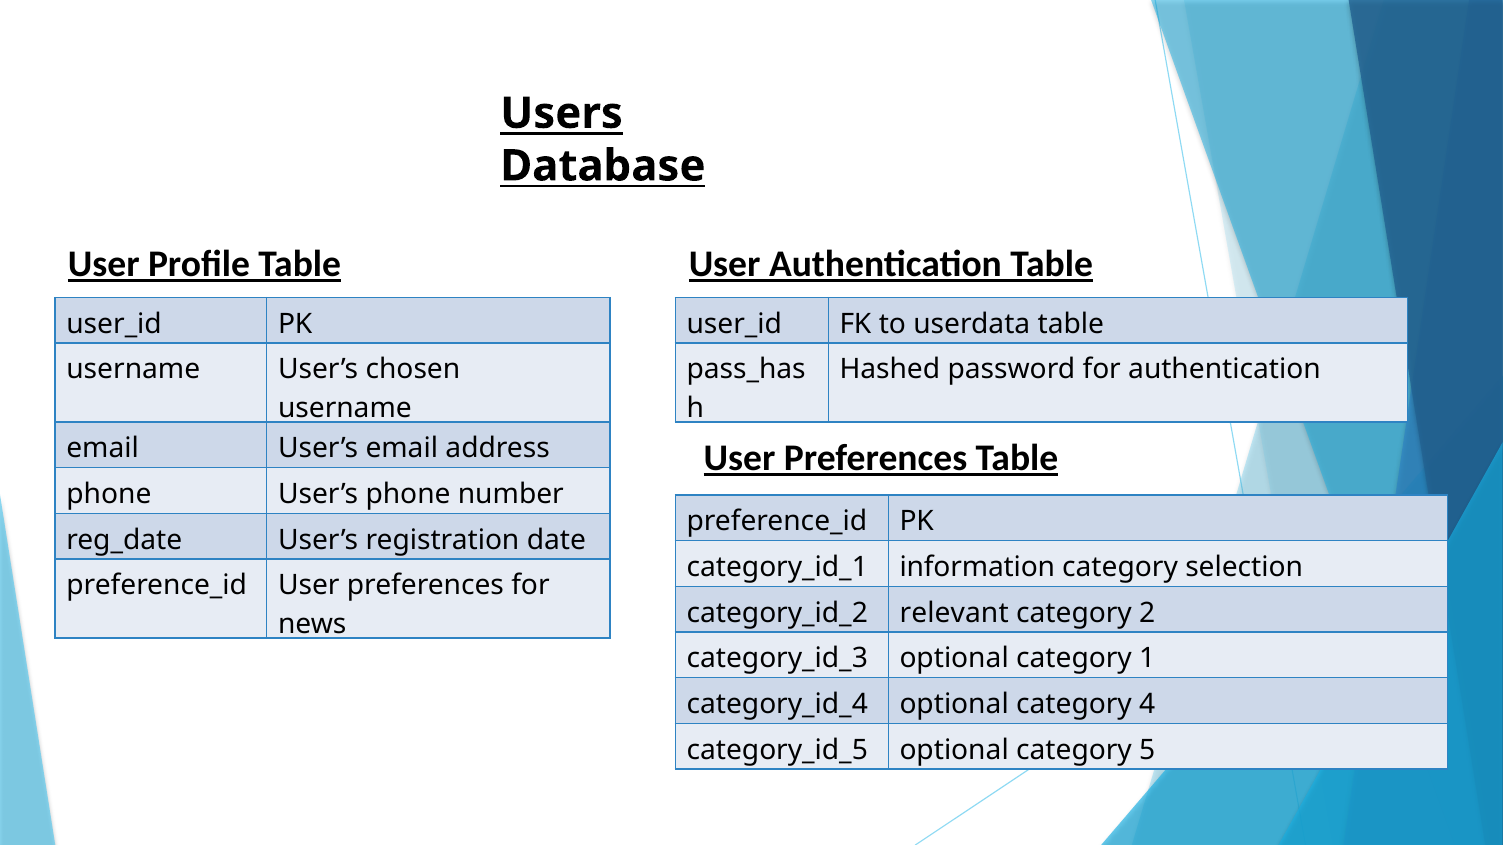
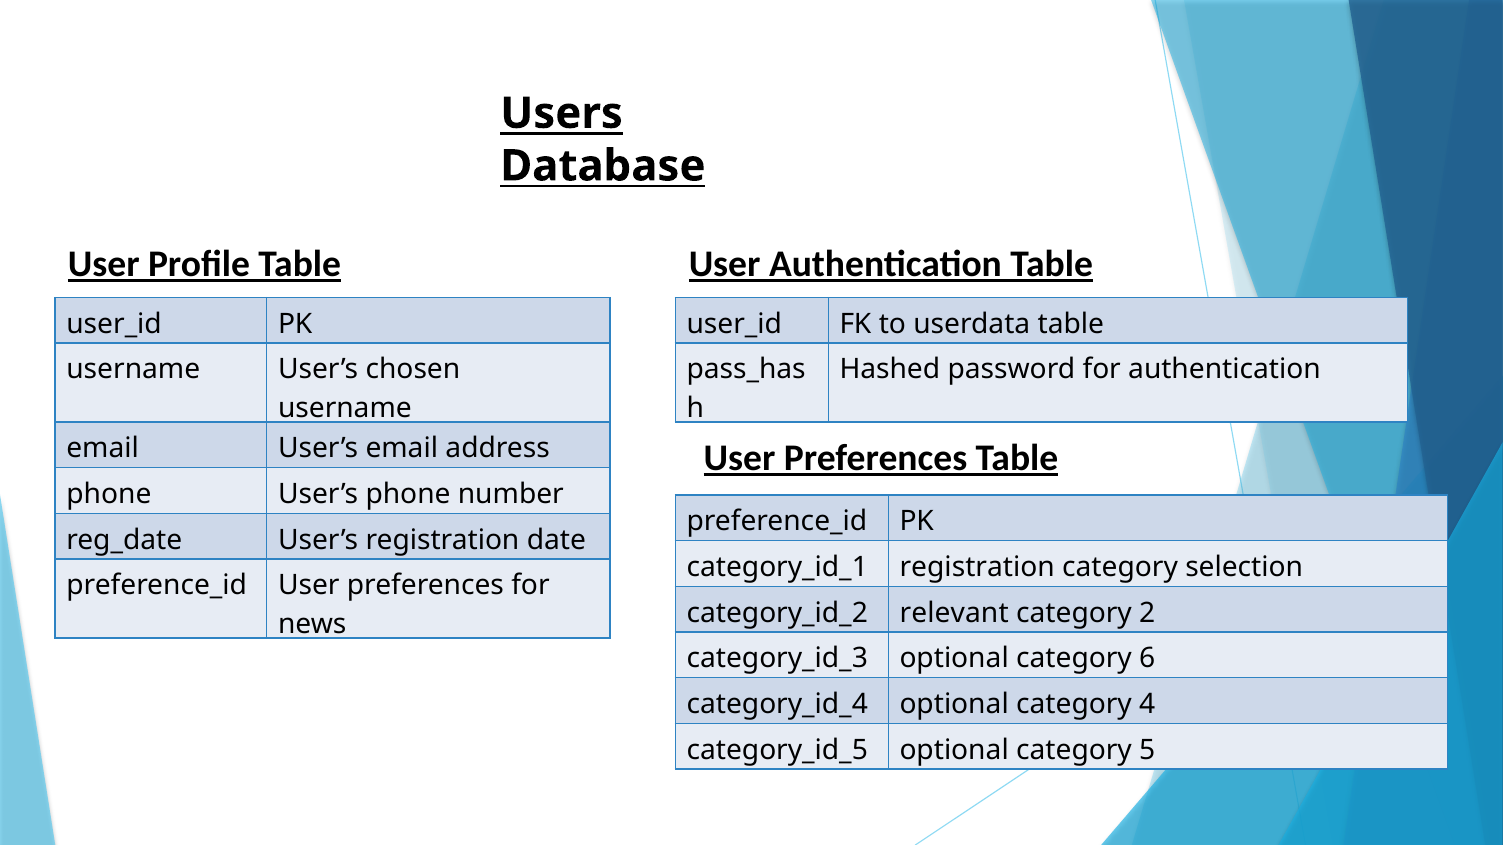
information at (977, 567): information -> registration
1: 1 -> 6
